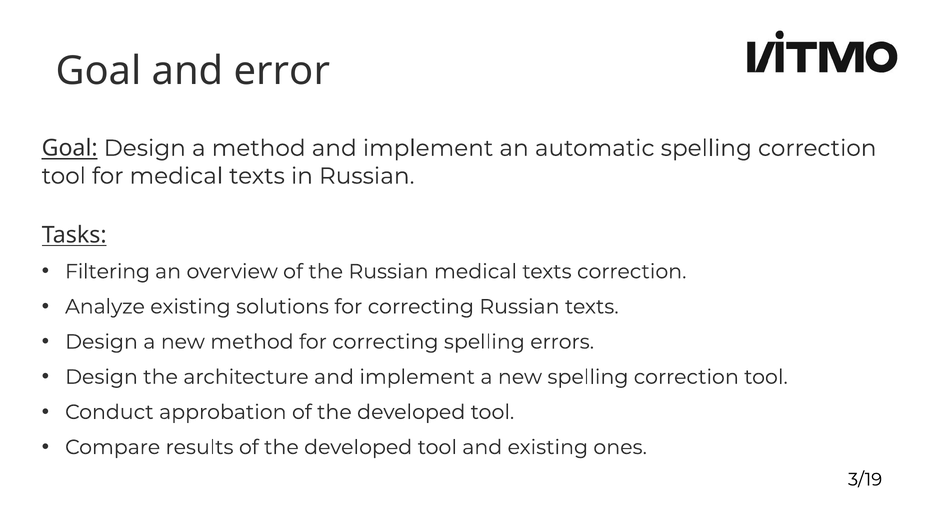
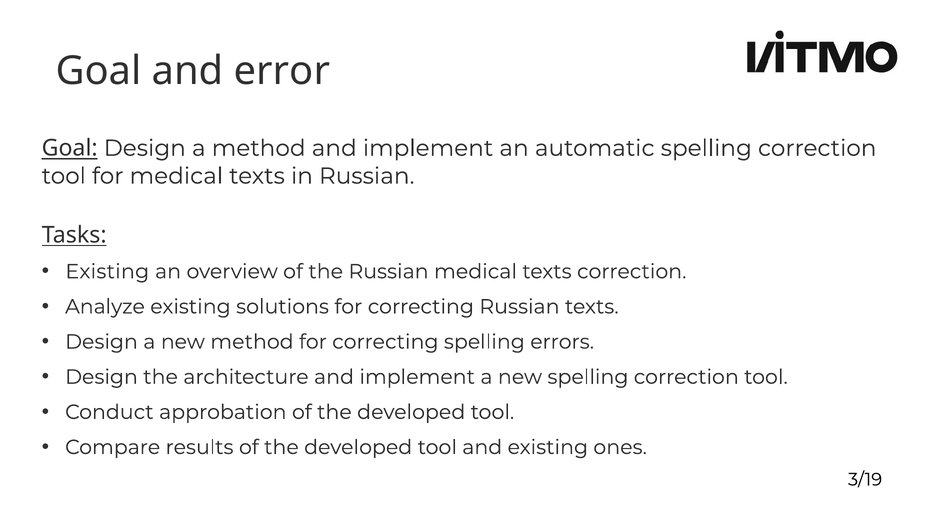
Filtering at (107, 272): Filtering -> Existing
